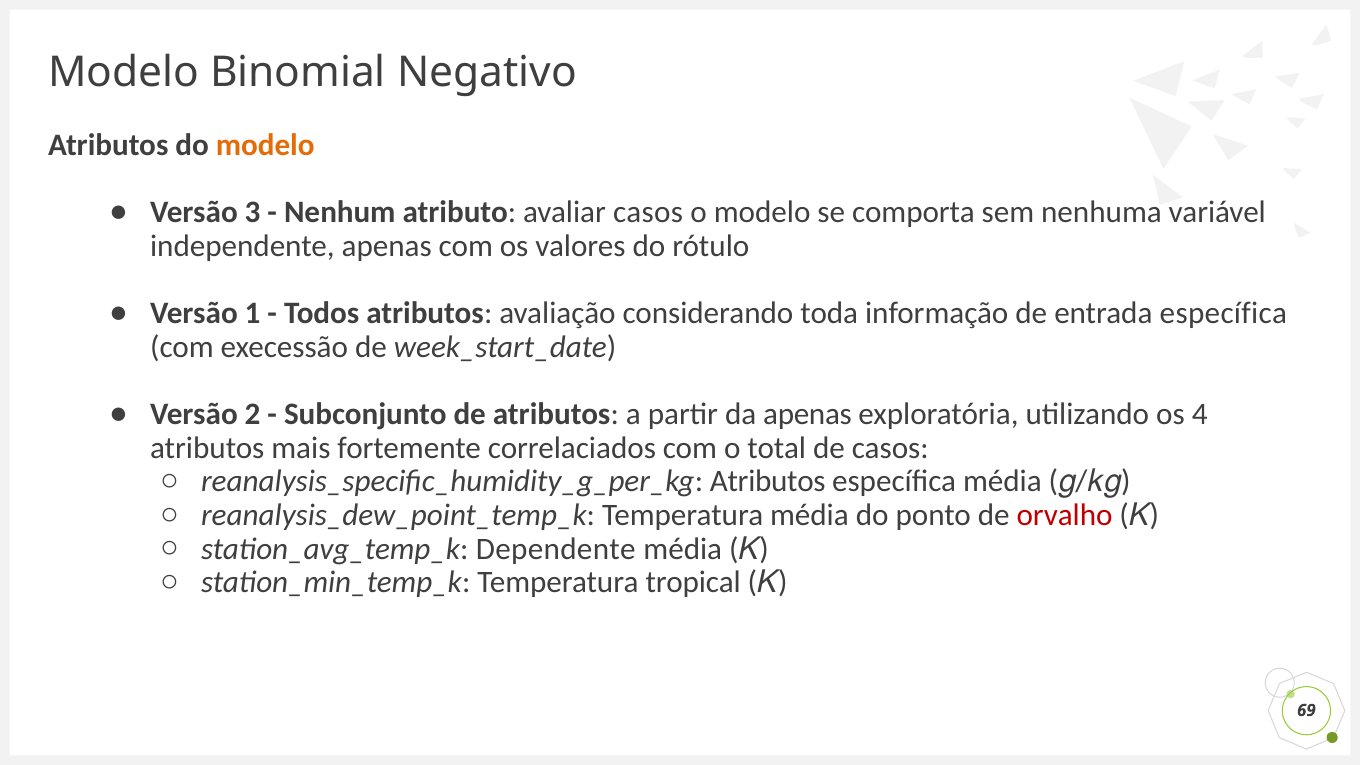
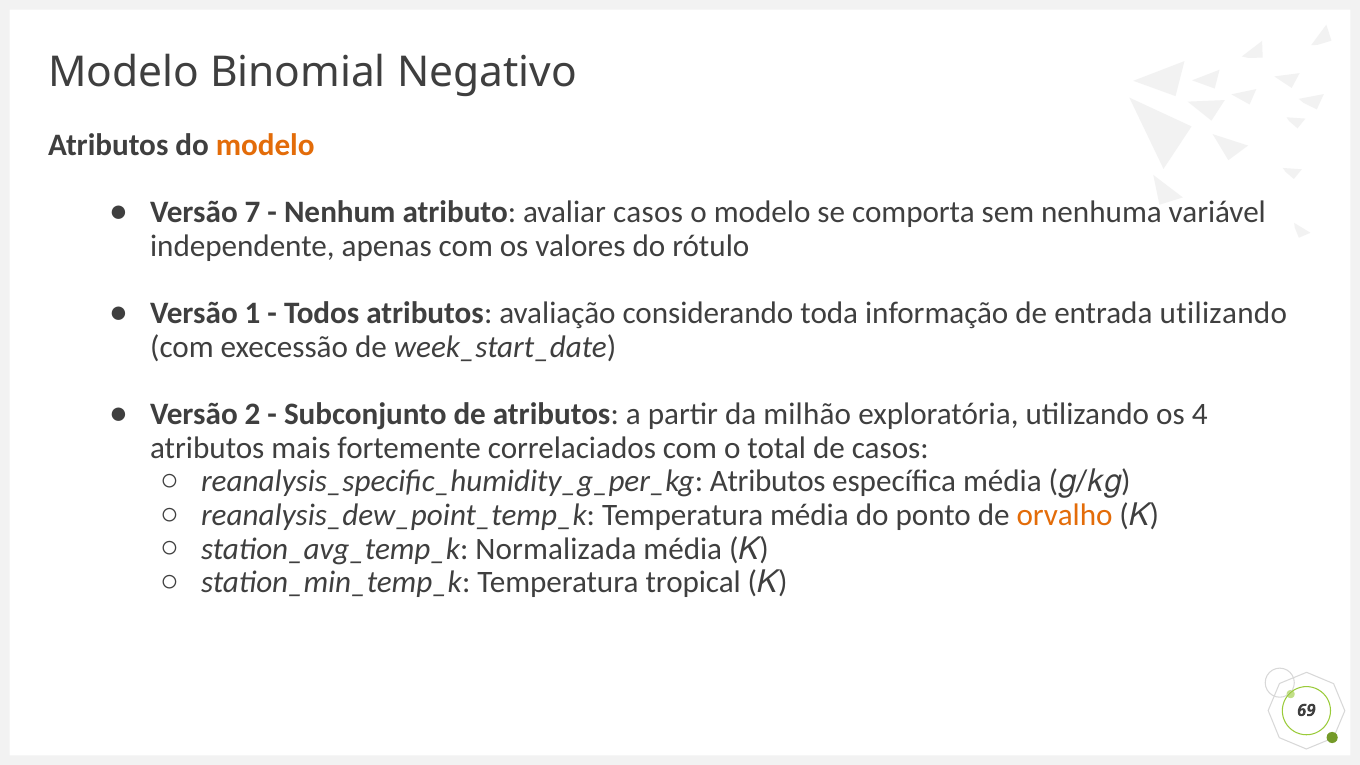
3: 3 -> 7
entrada específica: específica -> utilizando
da apenas: apenas -> milhão
orvalho colour: red -> orange
Dependente: Dependente -> Normalizada
